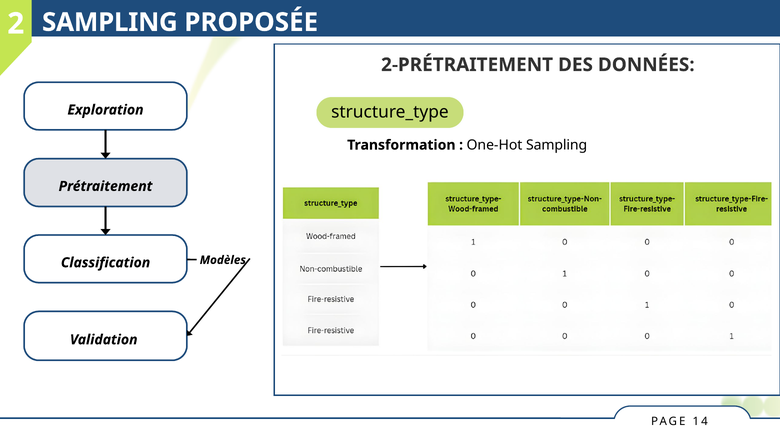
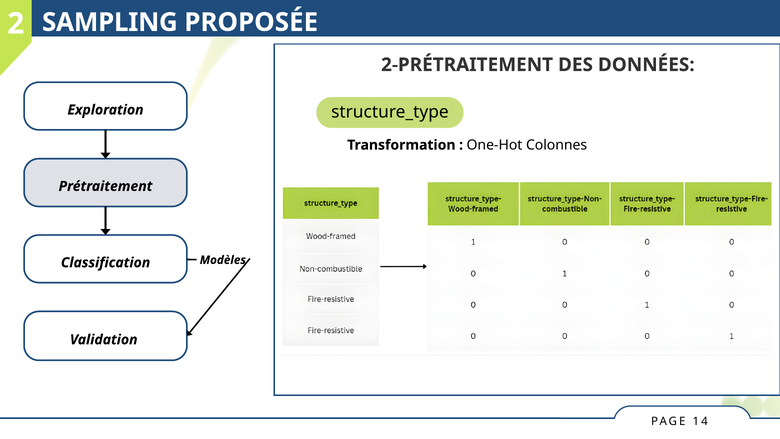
One-Hot Sampling: Sampling -> Colonnes
